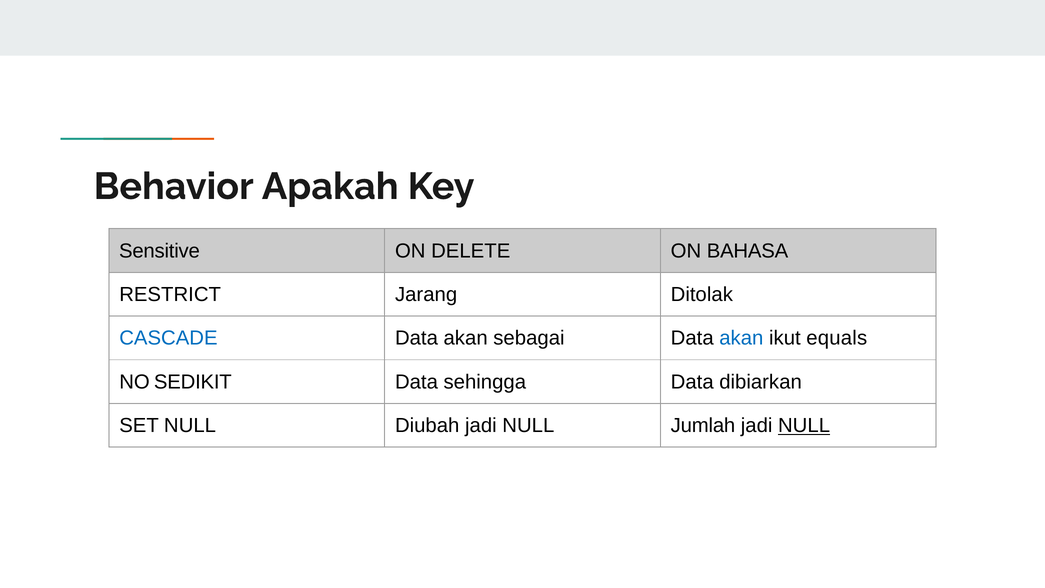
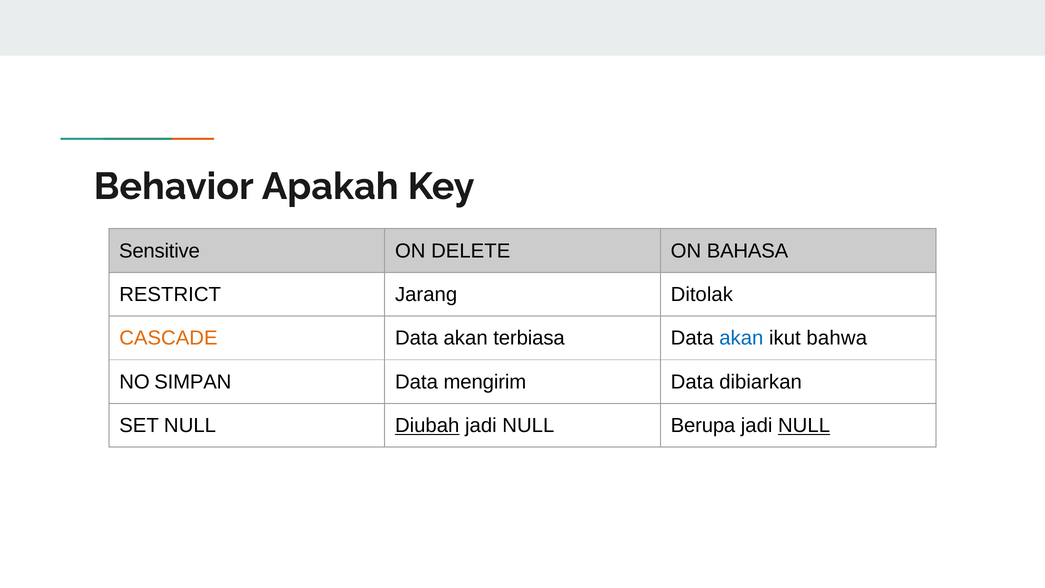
CASCADE colour: blue -> orange
sebagai: sebagai -> terbiasa
equals: equals -> bahwa
SEDIKIT: SEDIKIT -> SIMPAN
sehingga: sehingga -> mengirim
Diubah underline: none -> present
Jumlah: Jumlah -> Berupa
